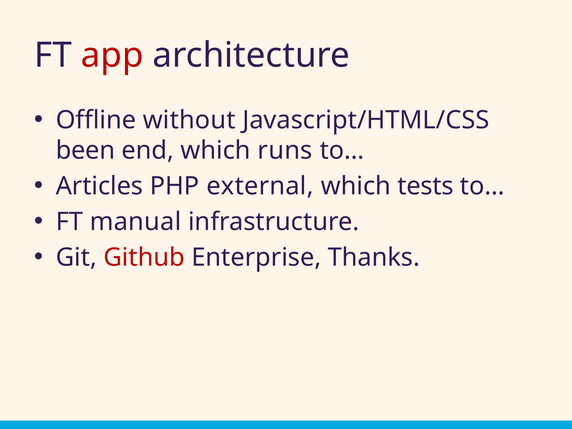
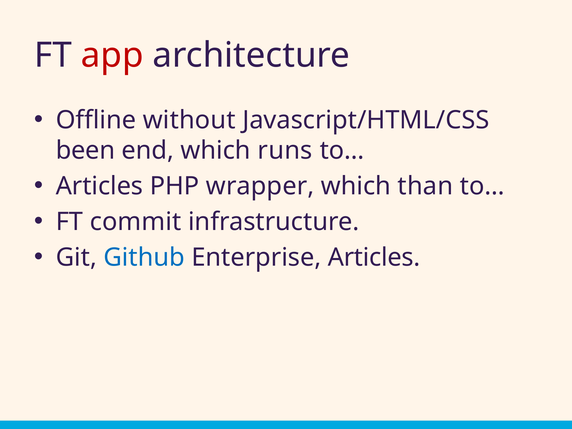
external: external -> wrapper
tests: tests -> than
manual: manual -> commit
Github colour: red -> blue
Enterprise Thanks: Thanks -> Articles
